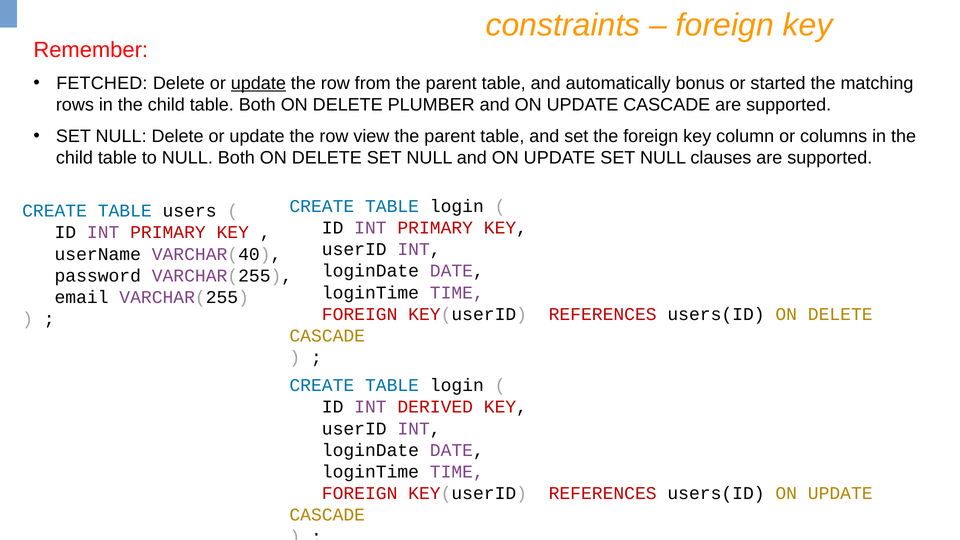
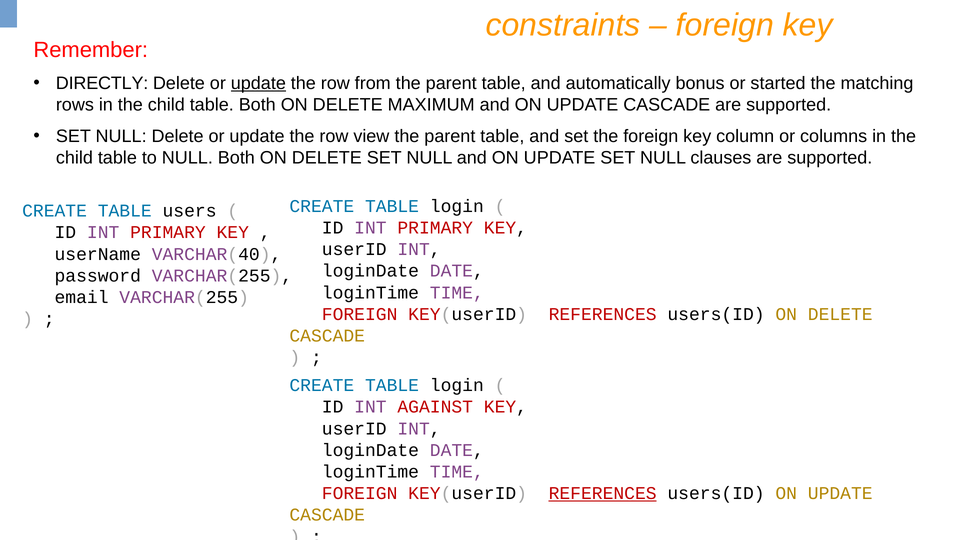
FETCHED: FETCHED -> DIRECTLY
PLUMBER: PLUMBER -> MAXIMUM
DERIVED: DERIVED -> AGAINST
REFERENCES at (603, 493) underline: none -> present
